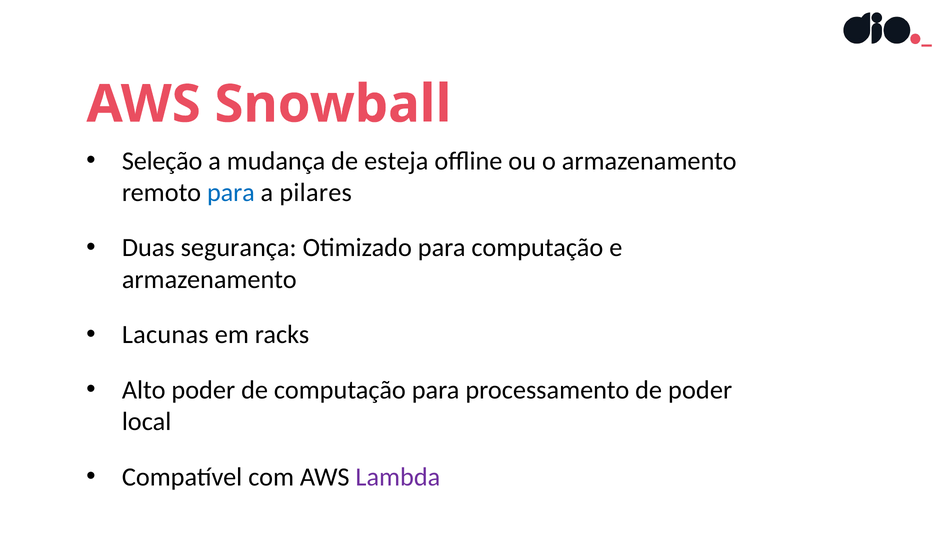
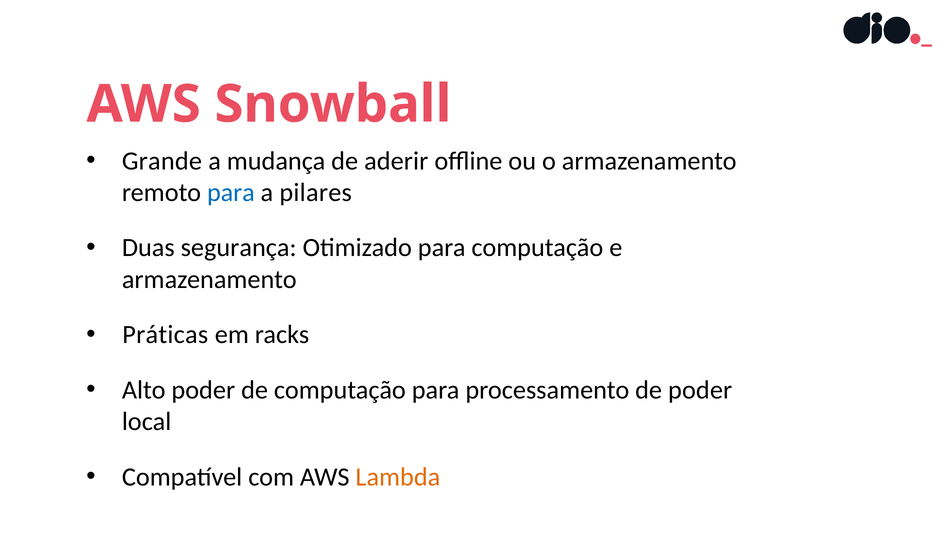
Seleção: Seleção -> Grande
esteja: esteja -> aderir
Lacunas: Lacunas -> Práticas
Lambda colour: purple -> orange
